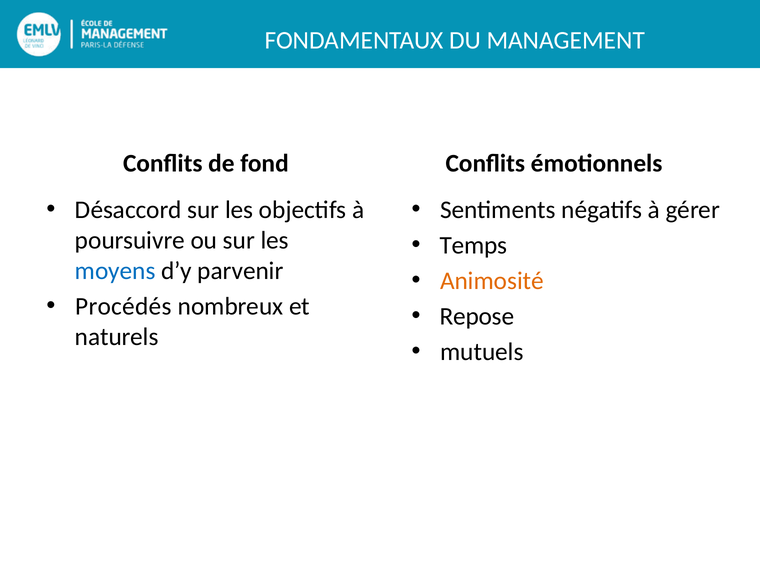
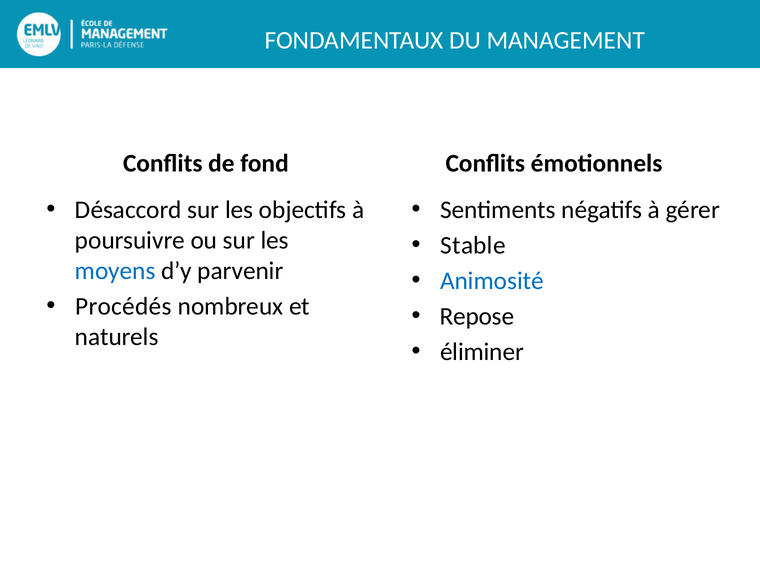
Temps: Temps -> Stable
Animosité colour: orange -> blue
mutuels: mutuels -> éliminer
